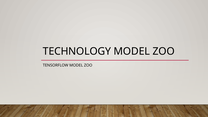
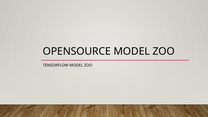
TECHNOLOGY: TECHNOLOGY -> OPENSOURCE
